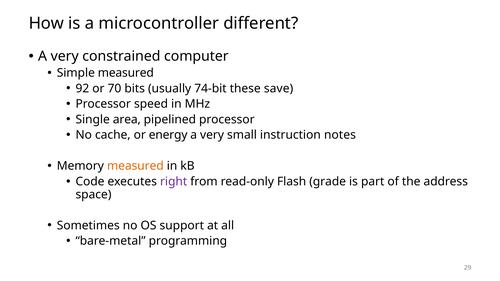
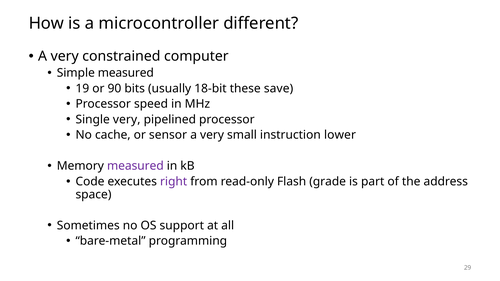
92: 92 -> 19
70: 70 -> 90
74-bit: 74-bit -> 18-bit
Single area: area -> very
energy: energy -> sensor
notes: notes -> lower
measured at (135, 166) colour: orange -> purple
